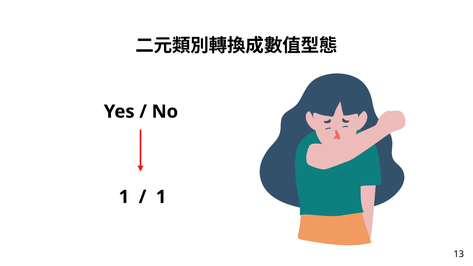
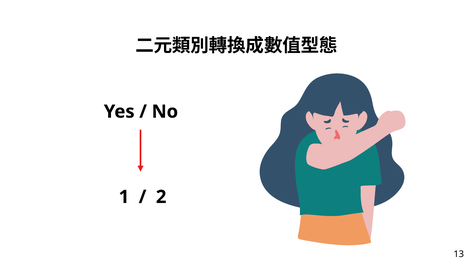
1 at (161, 197): 1 -> 2
